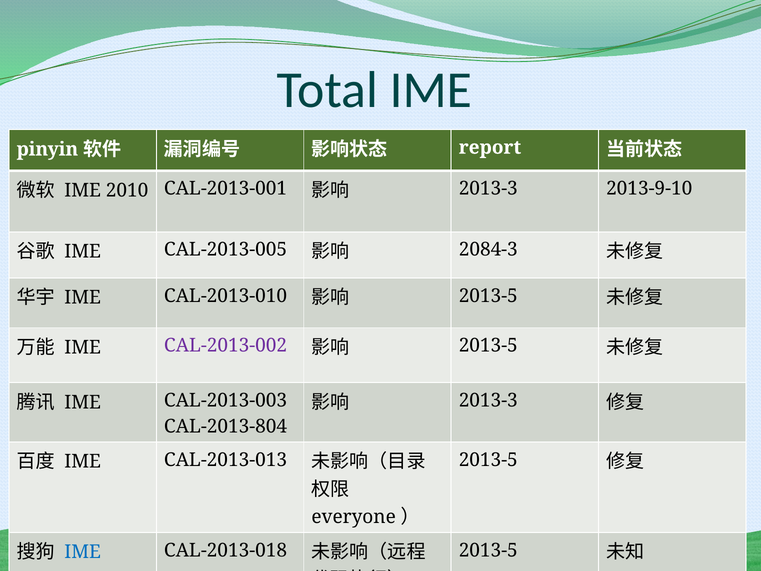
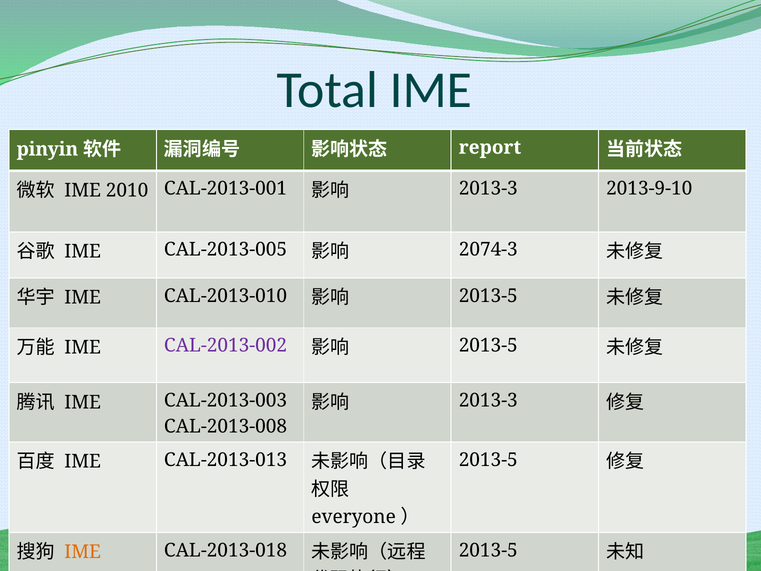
2084-3: 2084-3 -> 2074-3
CAL-2013-804: CAL-2013-804 -> CAL-2013-008
IME at (83, 552) colour: blue -> orange
